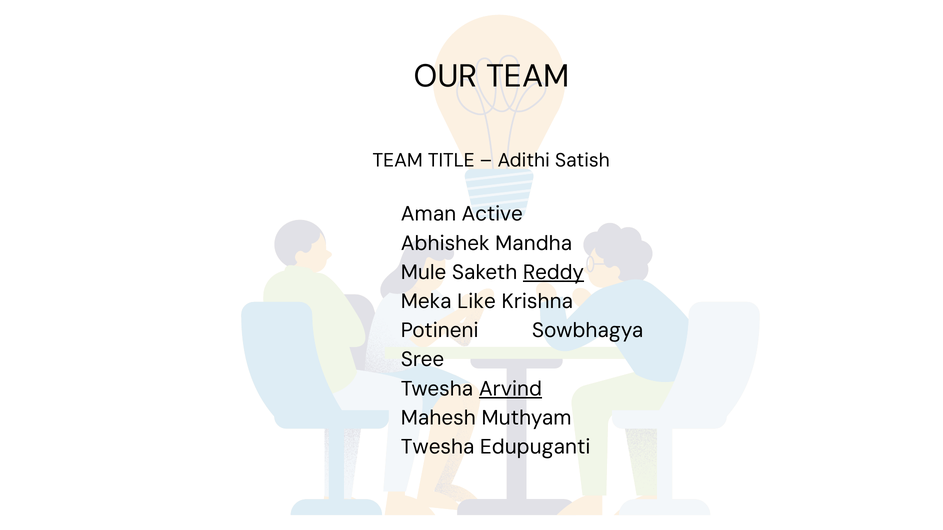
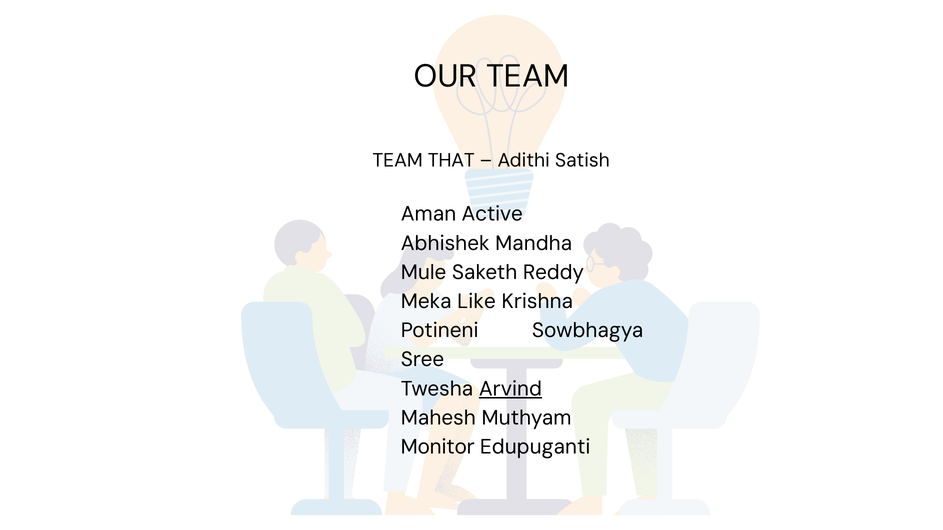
TITLE: TITLE -> THAT
Reddy underline: present -> none
Twesha at (438, 447): Twesha -> Monitor
